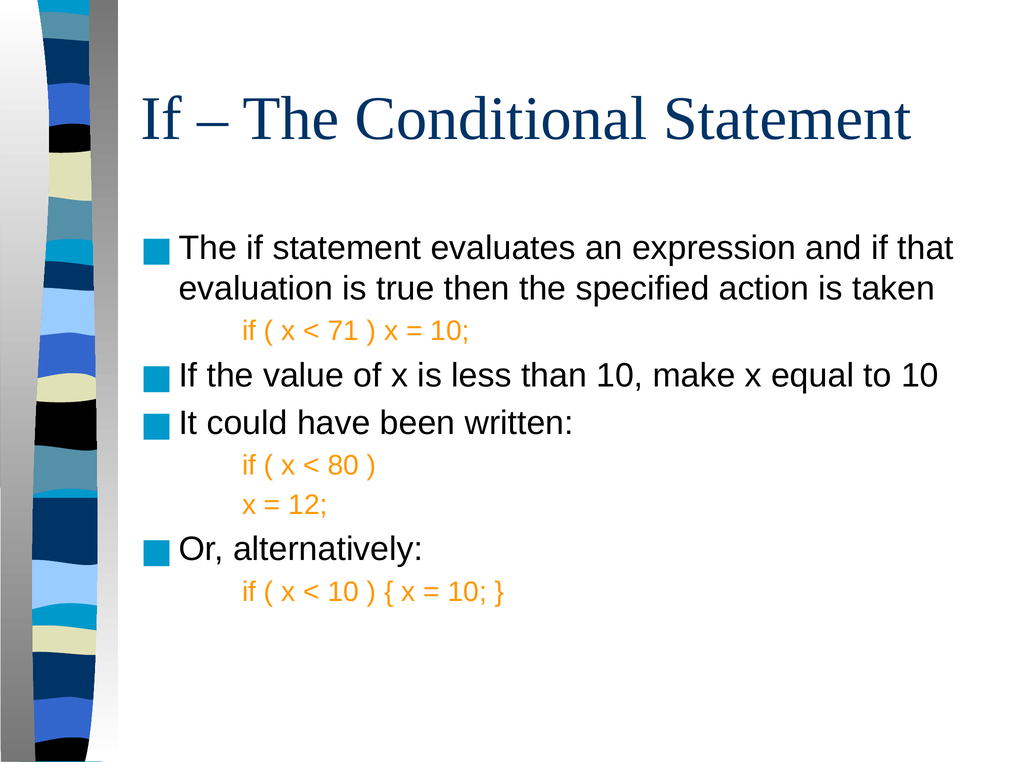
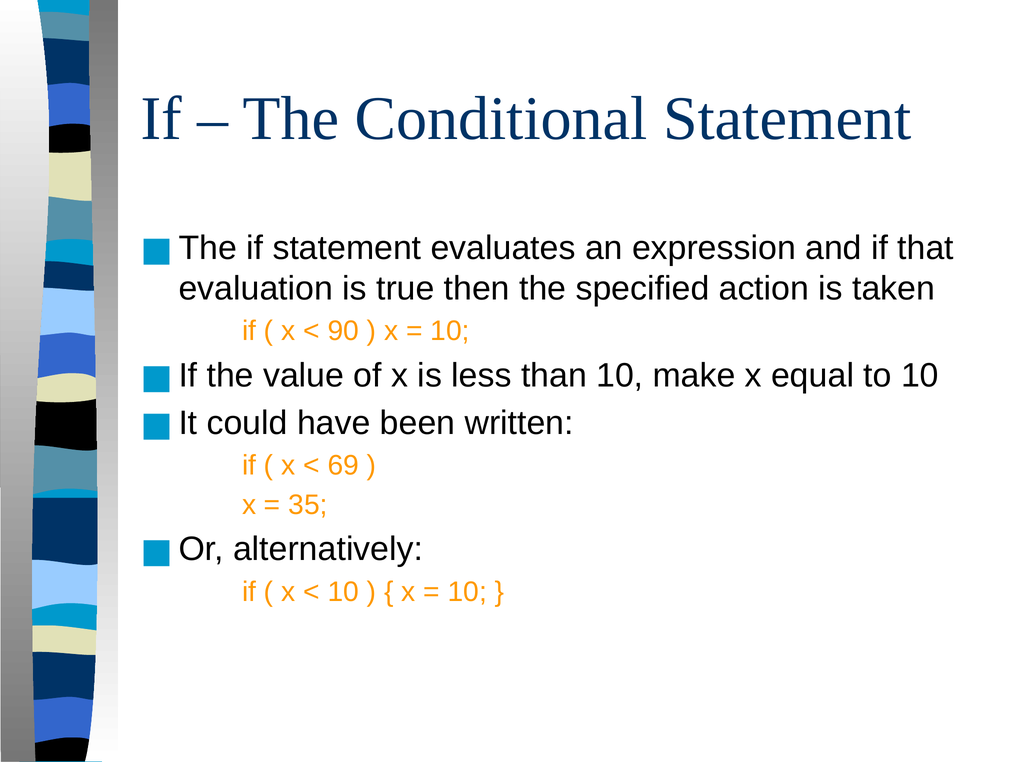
71: 71 -> 90
80: 80 -> 69
12: 12 -> 35
